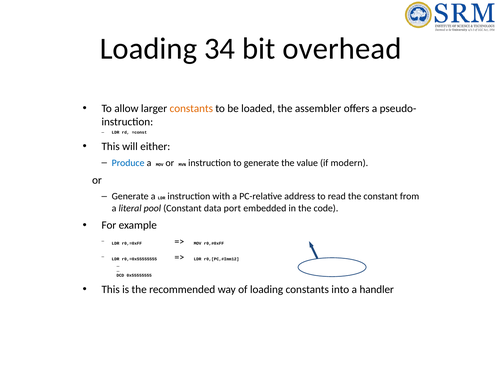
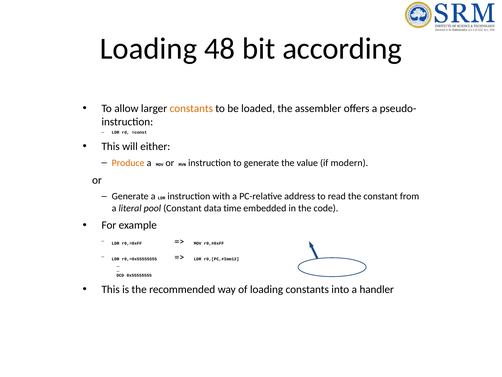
34: 34 -> 48
overhead: overhead -> according
Produce colour: blue -> orange
port: port -> time
